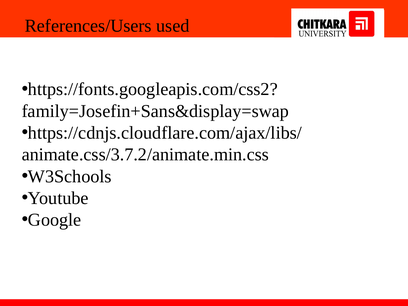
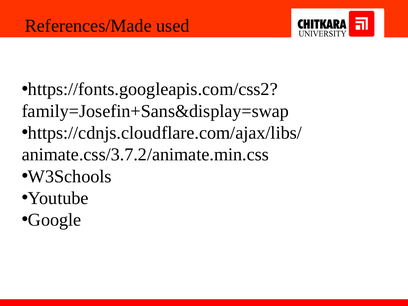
References/Users: References/Users -> References/Made
